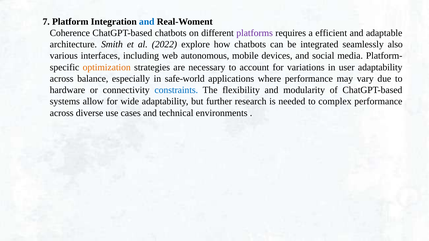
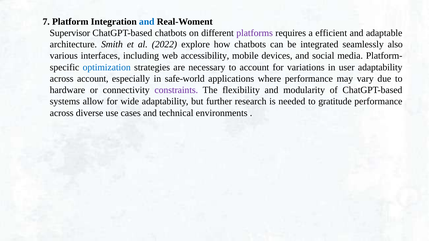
Coherence: Coherence -> Supervisor
autonomous: autonomous -> accessibility
optimization colour: orange -> blue
across balance: balance -> account
constraints colour: blue -> purple
complex: complex -> gratitude
